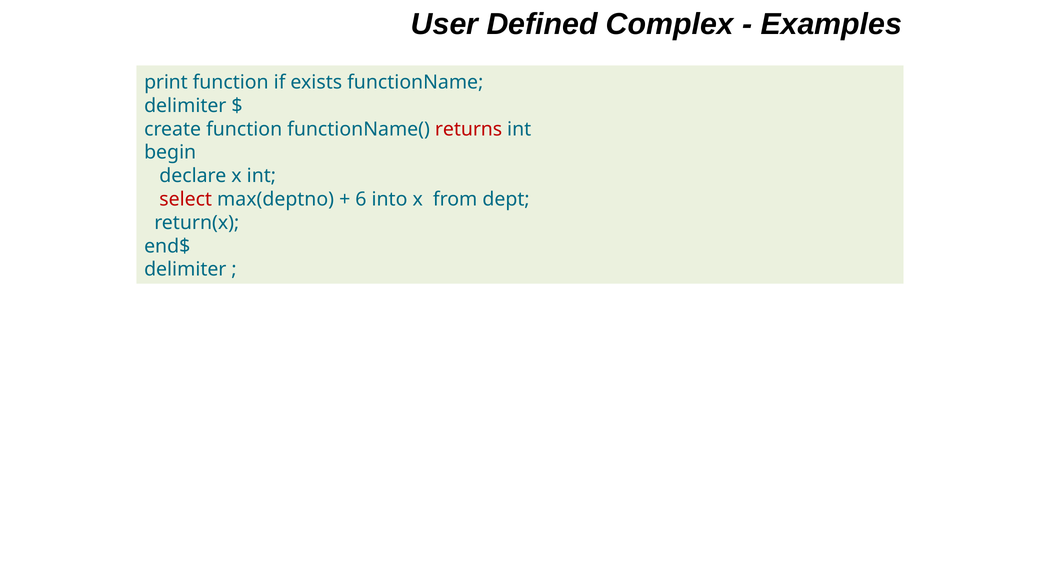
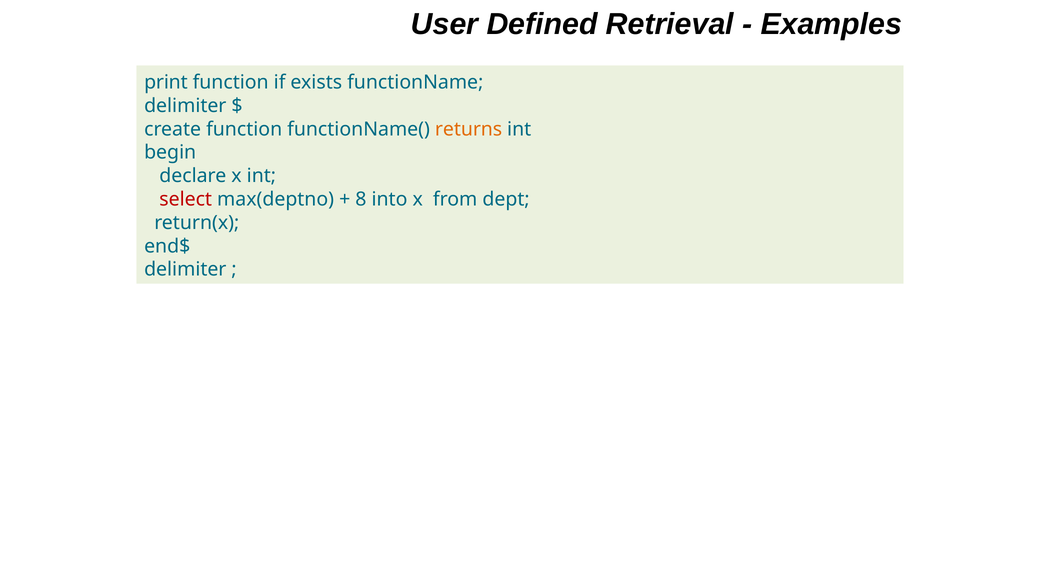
Complex: Complex -> Retrieval
returns colour: red -> orange
6: 6 -> 8
